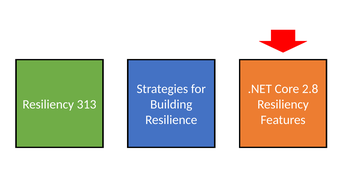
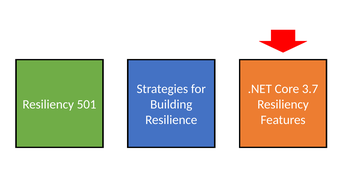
2.8: 2.8 -> 3.7
313: 313 -> 501
